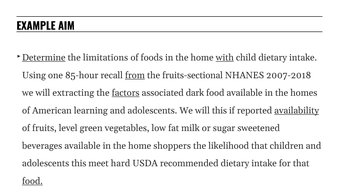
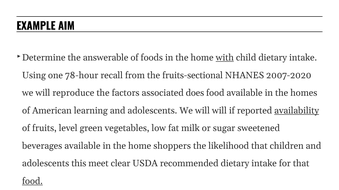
Determine underline: present -> none
limitations: limitations -> answerable
85-hour: 85-hour -> 78-hour
from underline: present -> none
2007-2018: 2007-2018 -> 2007-2020
extracting: extracting -> reproduce
factors underline: present -> none
dark: dark -> does
will this: this -> will
hard: hard -> clear
